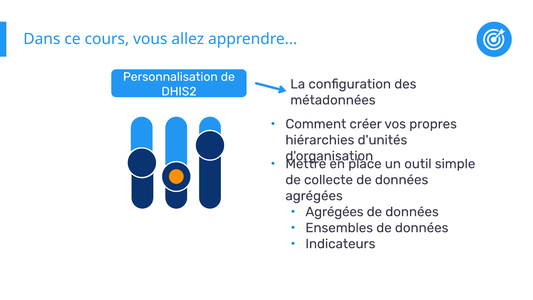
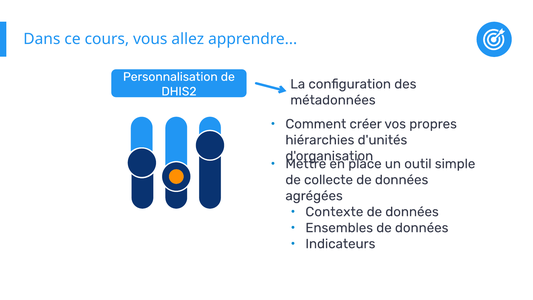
Agrégées at (334, 212): Agrégées -> Contexte
